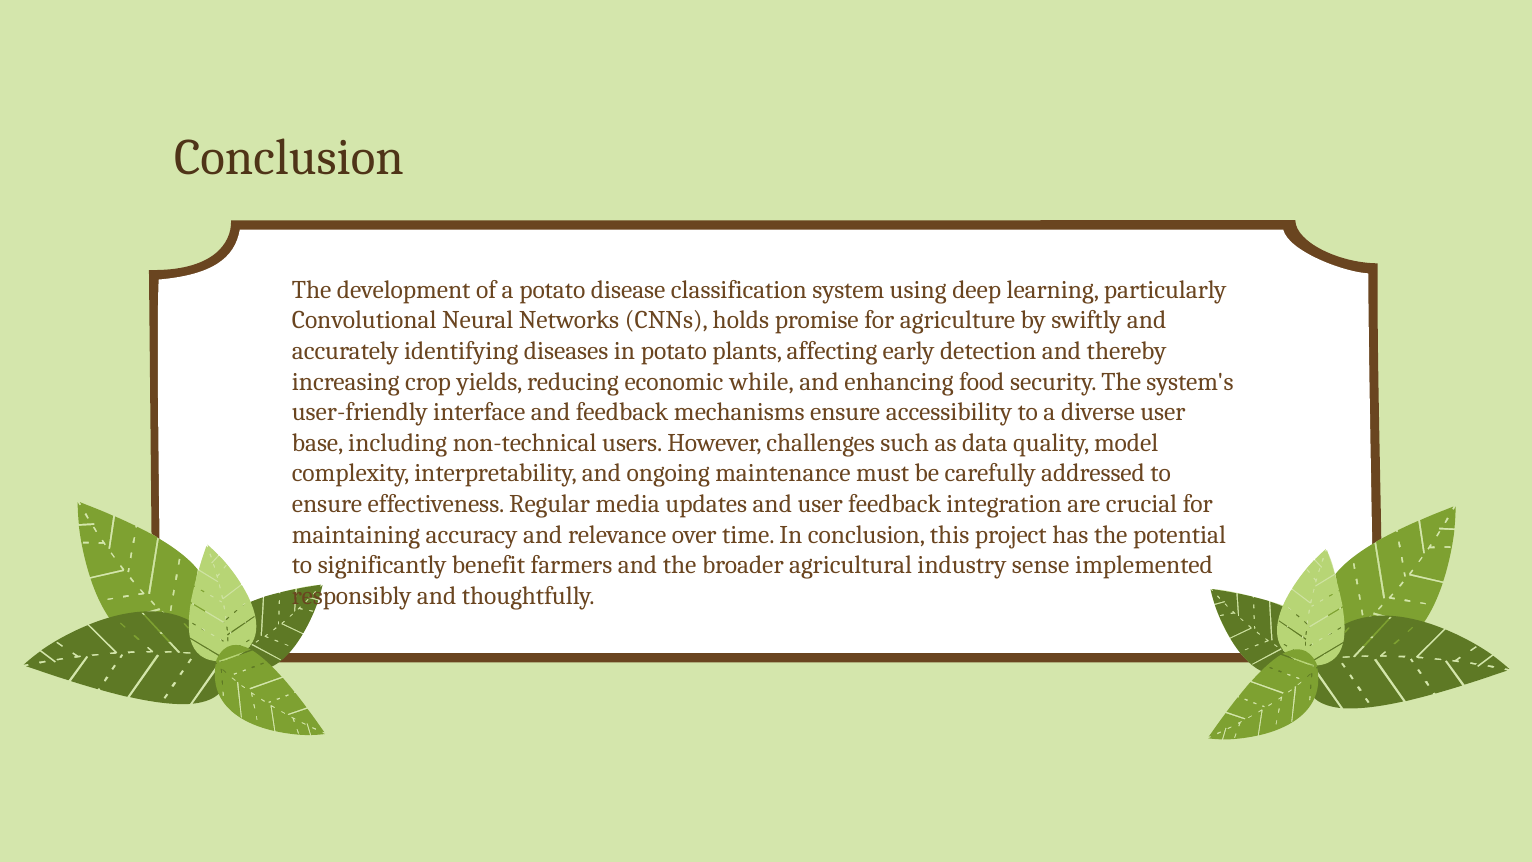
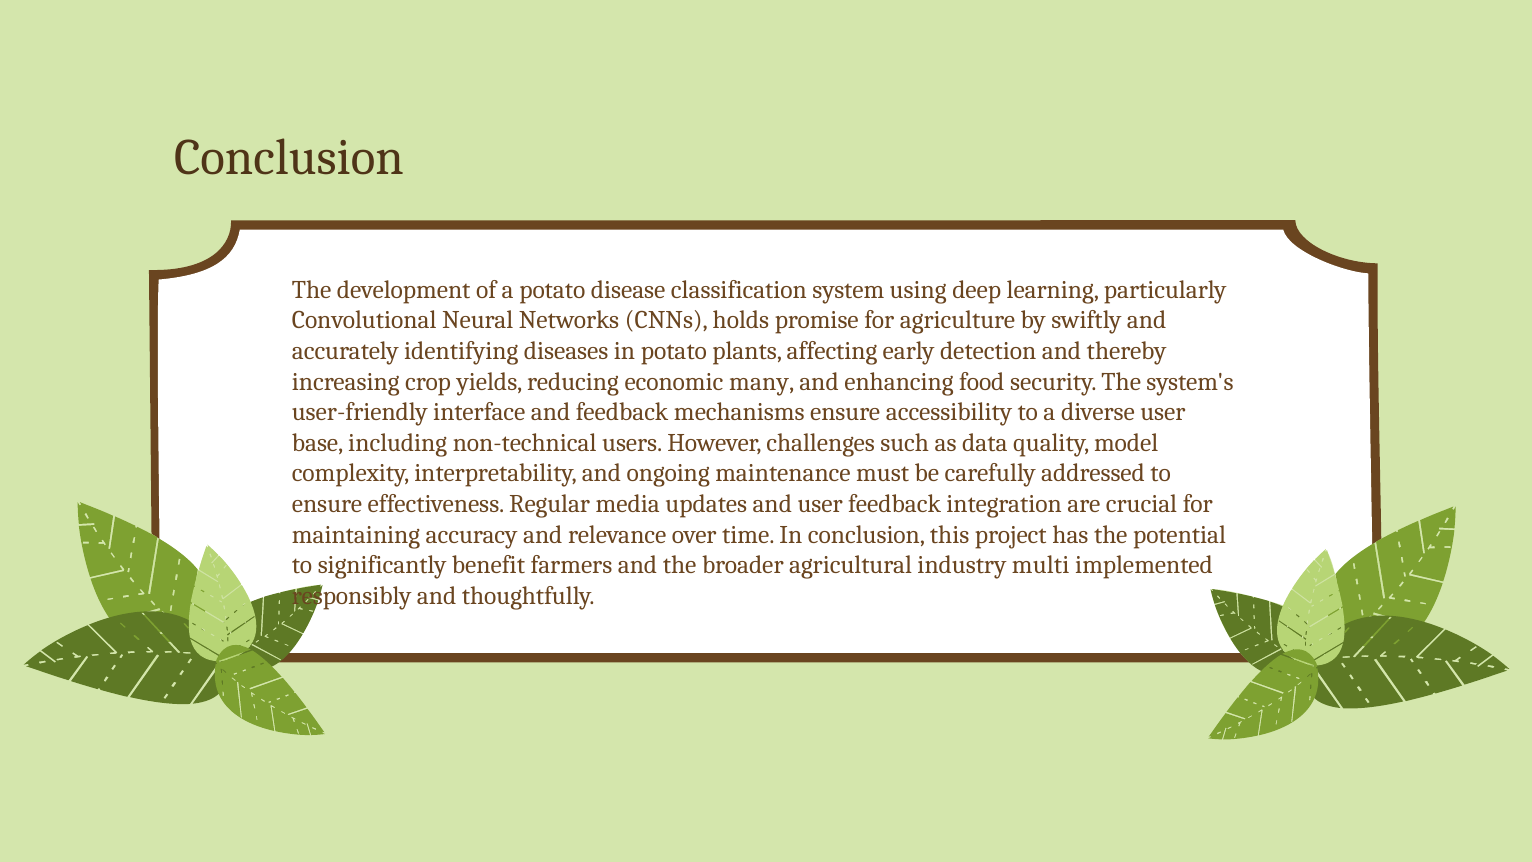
while: while -> many
sense: sense -> multi
